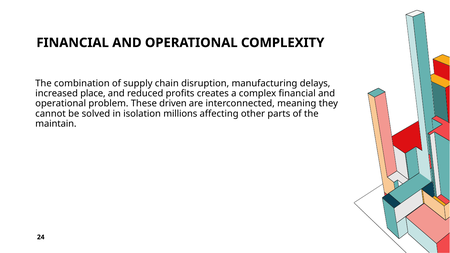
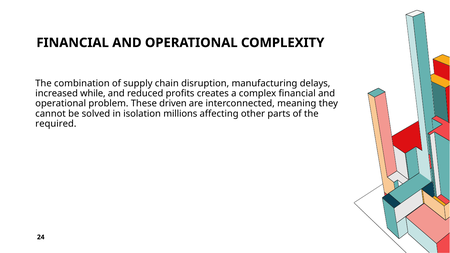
place: place -> while
maintain: maintain -> required
